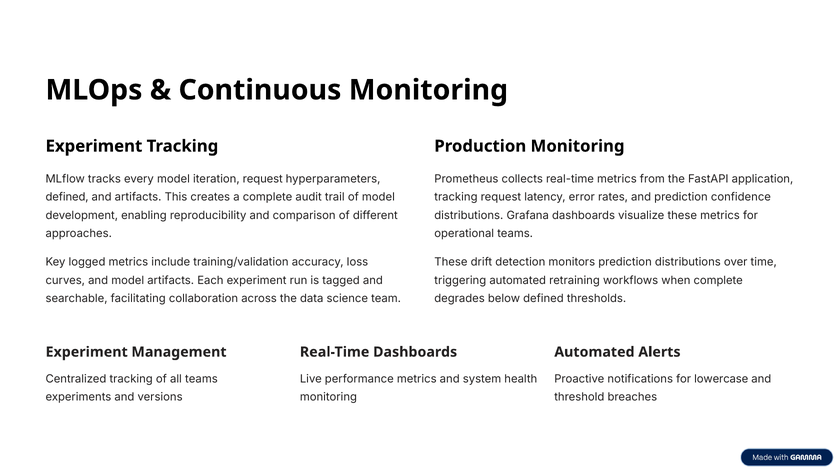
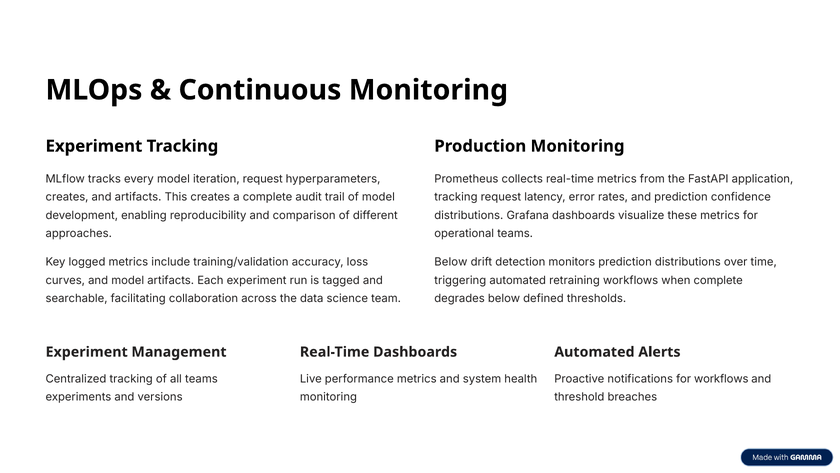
defined at (67, 197): defined -> creates
These at (451, 262): These -> Below
for lowercase: lowercase -> workflows
